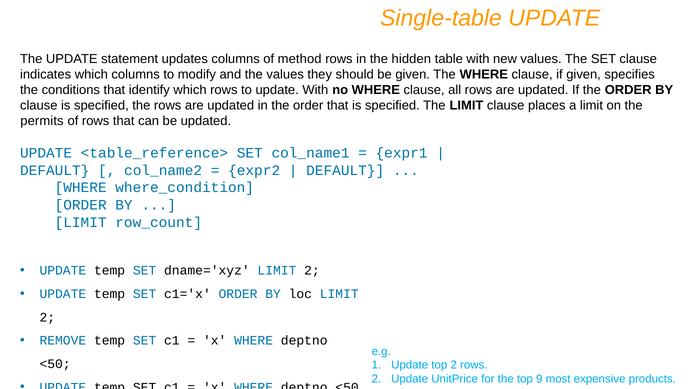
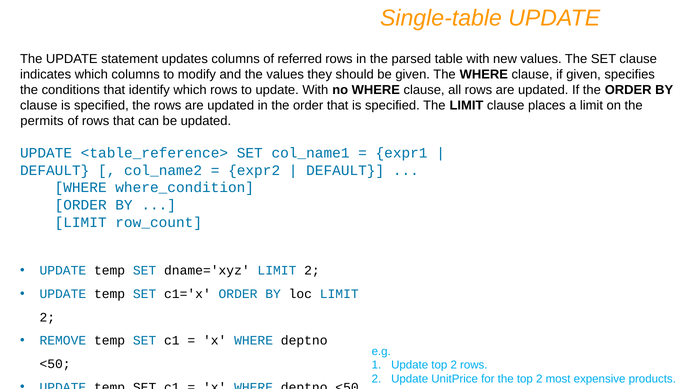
method: method -> referred
hidden: hidden -> parsed
the top 9: 9 -> 2
